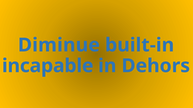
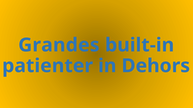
Diminue: Diminue -> Grandes
incapable: incapable -> patienter
